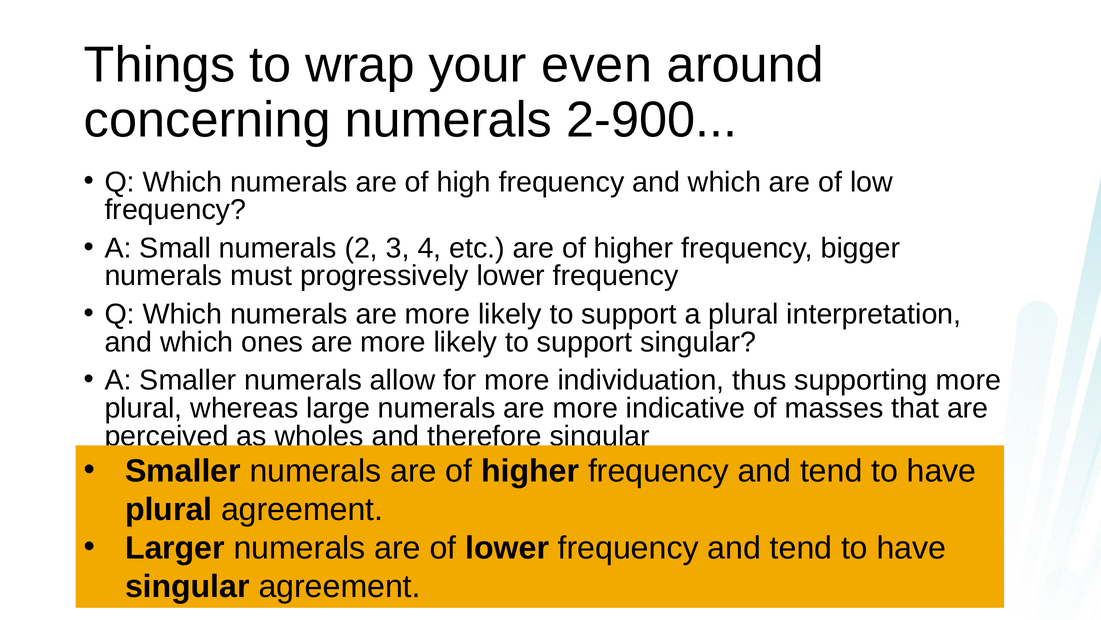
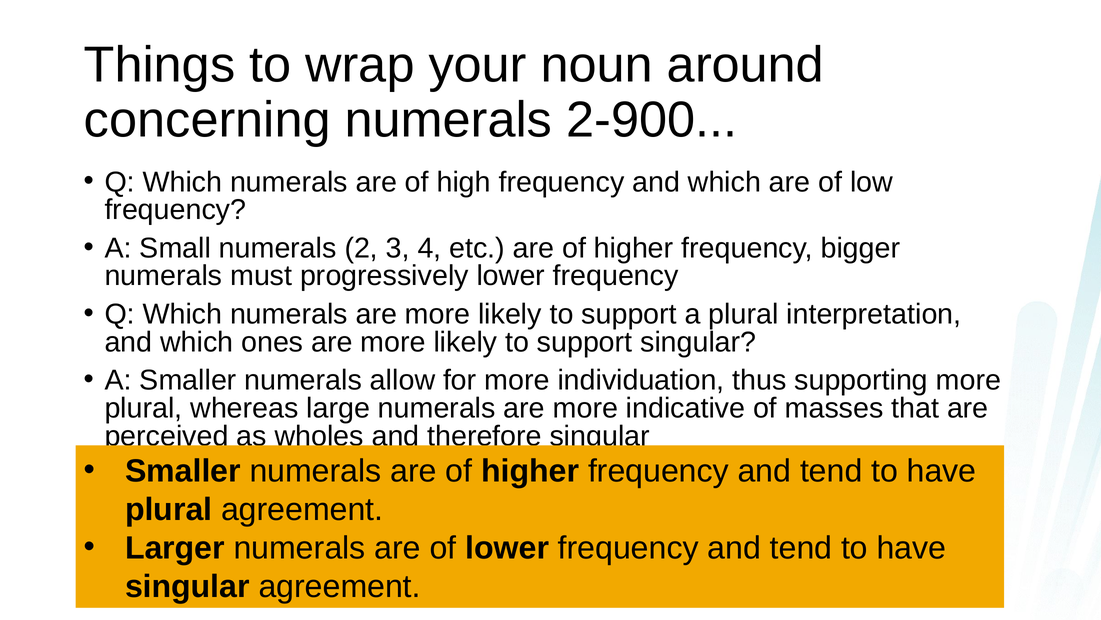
even: even -> noun
